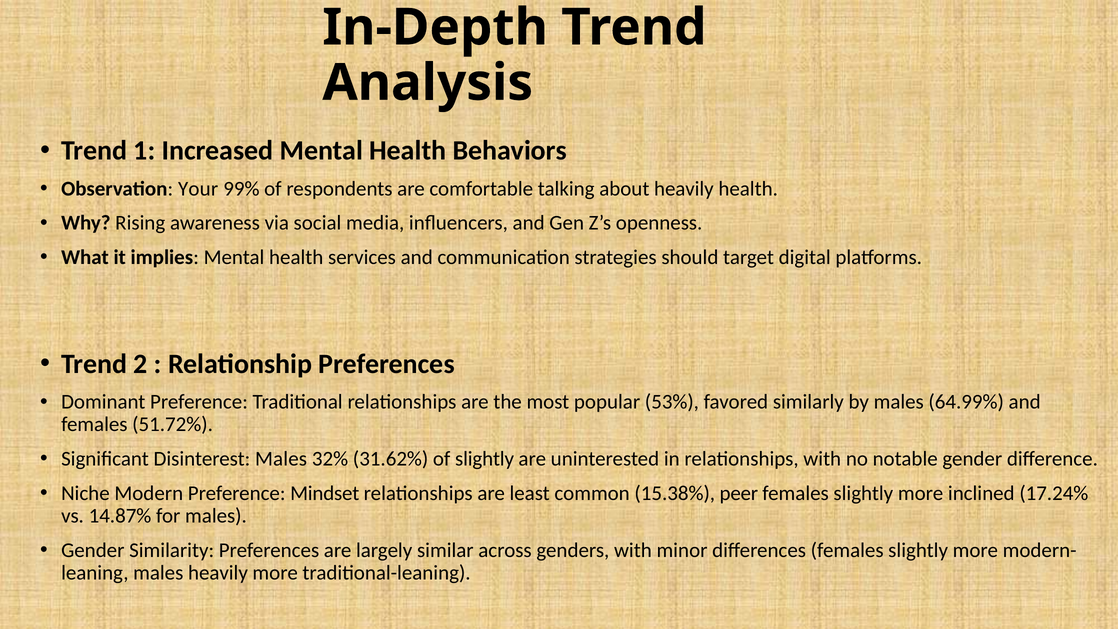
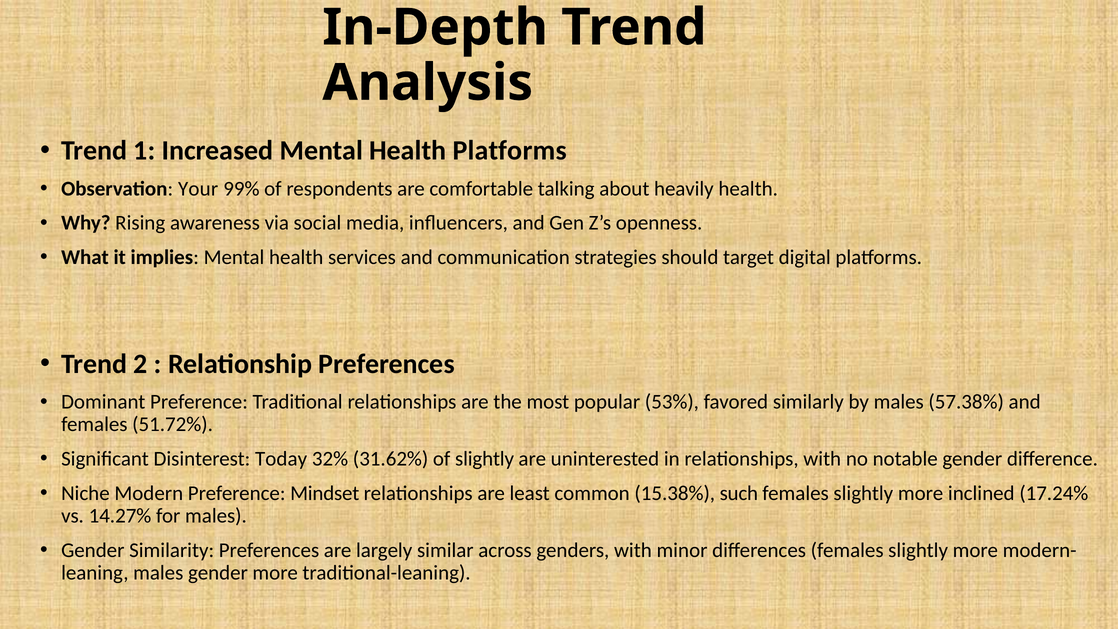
Health Behaviors: Behaviors -> Platforms
64.99%: 64.99% -> 57.38%
Disinterest Males: Males -> Today
peer: peer -> such
14.87%: 14.87% -> 14.27%
males heavily: heavily -> gender
